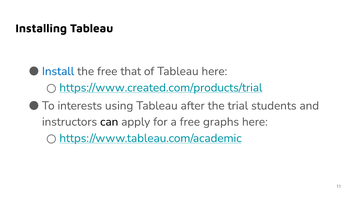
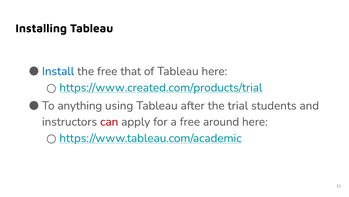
interests: interests -> anything
can colour: black -> red
graphs: graphs -> around
